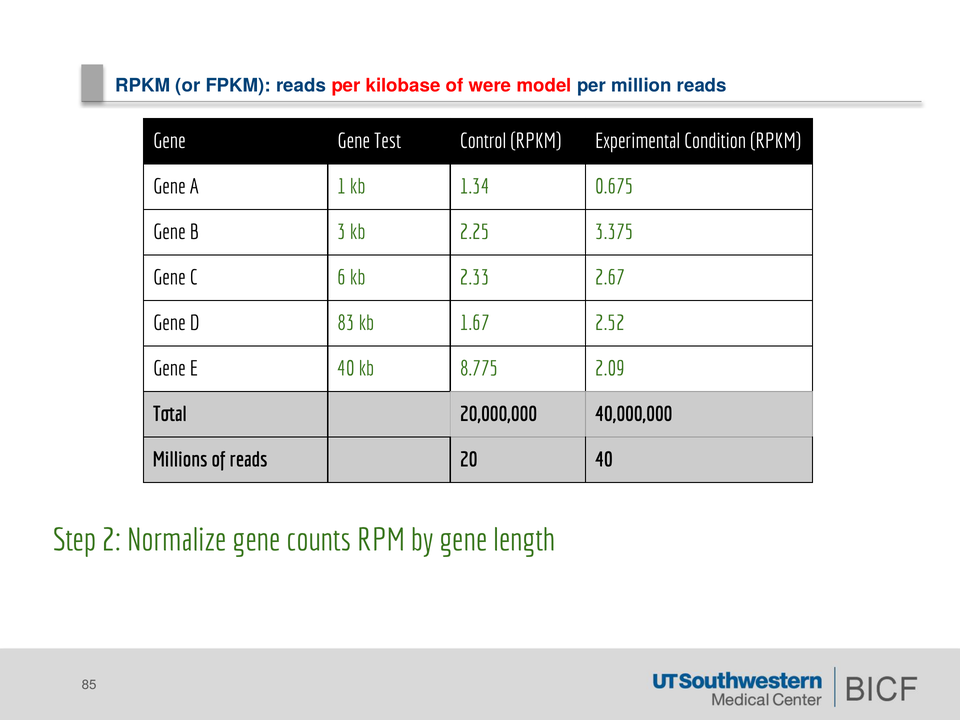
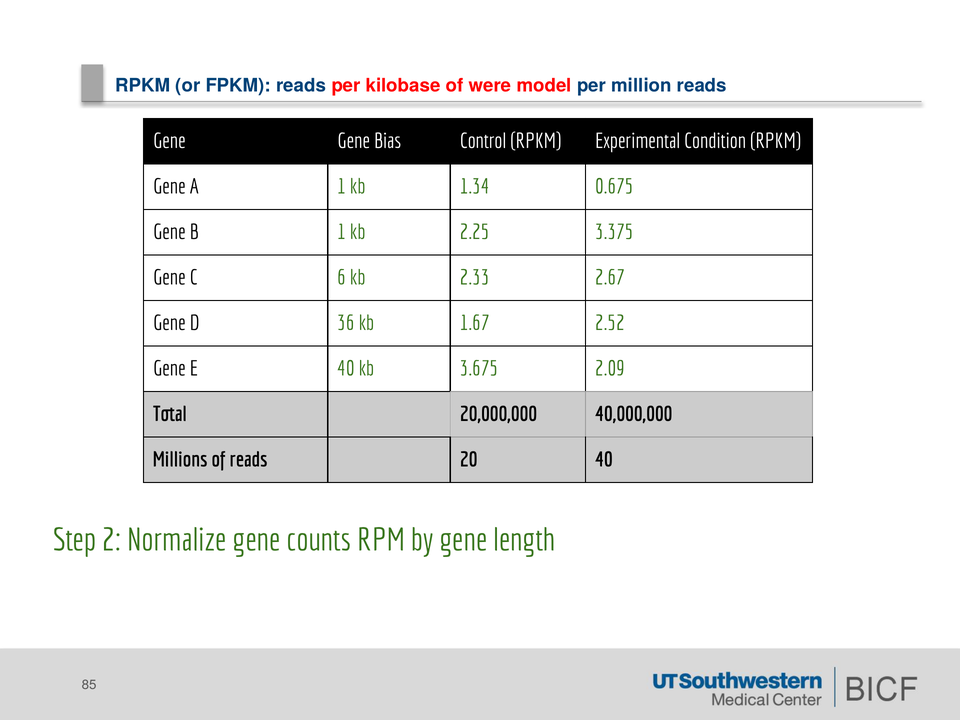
Test: Test -> Bias
B 3: 3 -> 1
83: 83 -> 36
8.775: 8.775 -> 3.675
